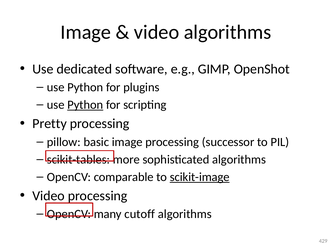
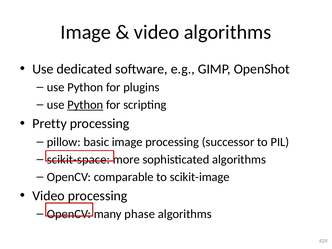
scikit-tables: scikit-tables -> scikit-space
scikit-image underline: present -> none
cutoff: cutoff -> phase
